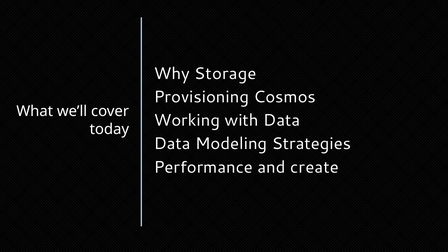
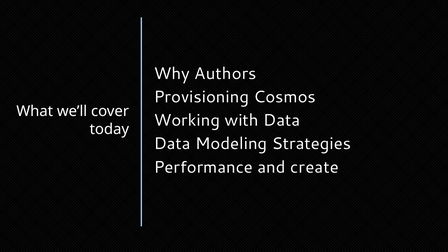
Storage: Storage -> Authors
